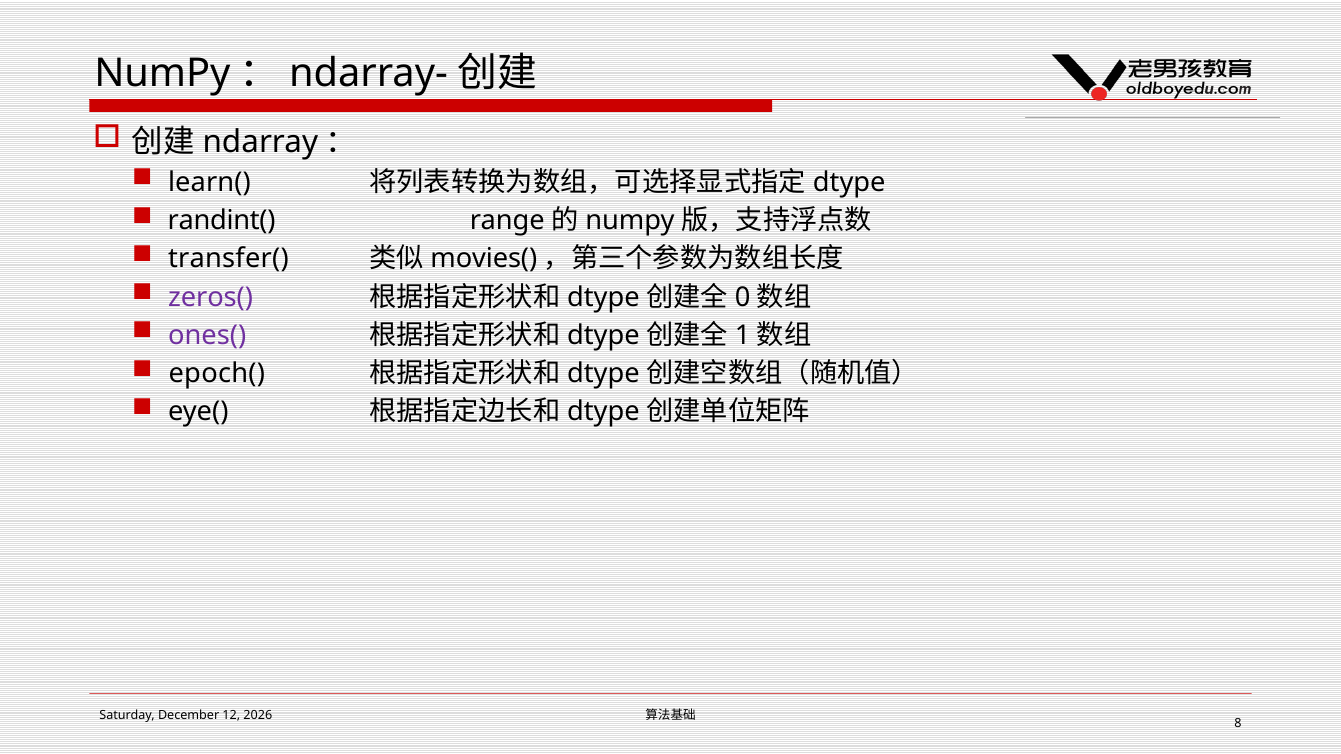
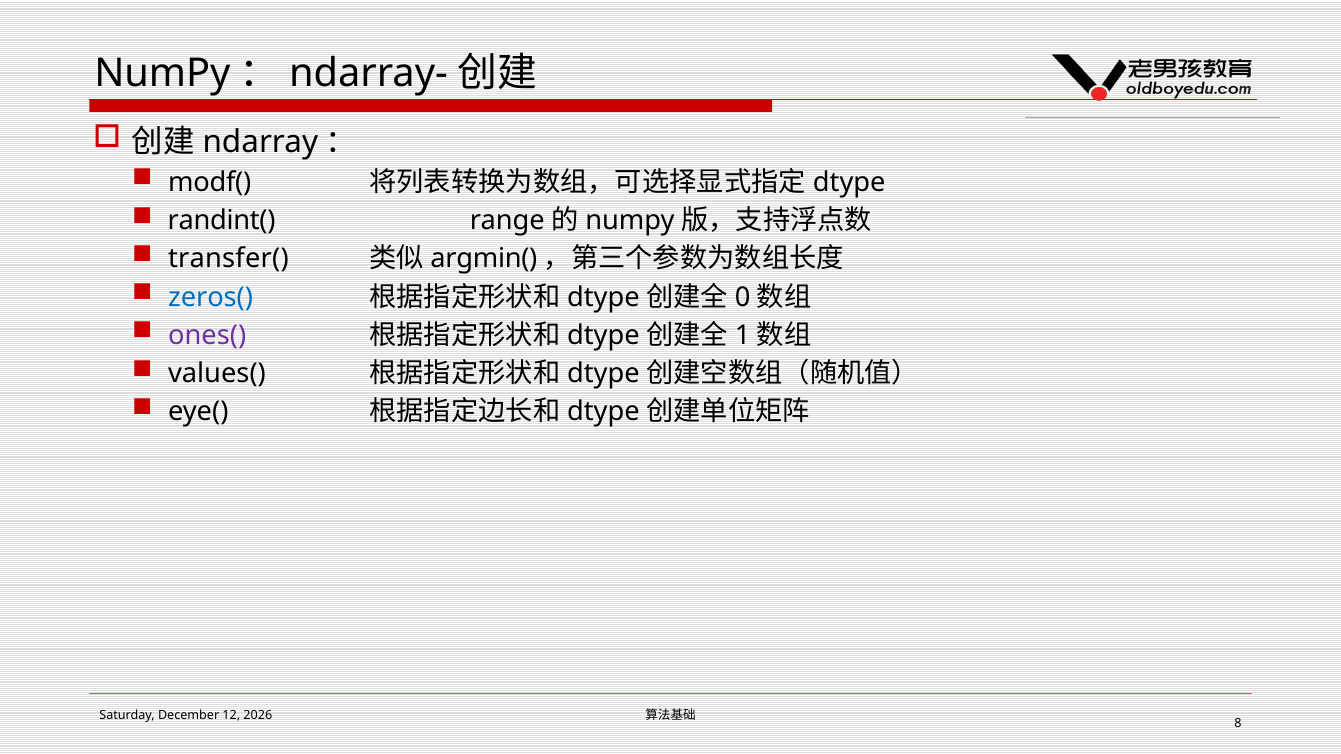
learn(: learn( -> modf(
movies(: movies( -> argmin(
zeros( colour: purple -> blue
epoch(: epoch( -> values(
